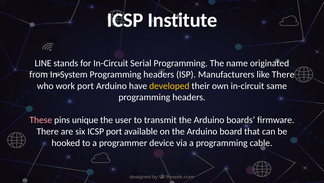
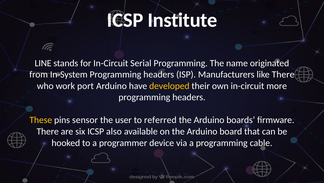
same: same -> more
These colour: pink -> yellow
unique: unique -> sensor
transmit: transmit -> referred
ICSP port: port -> also
